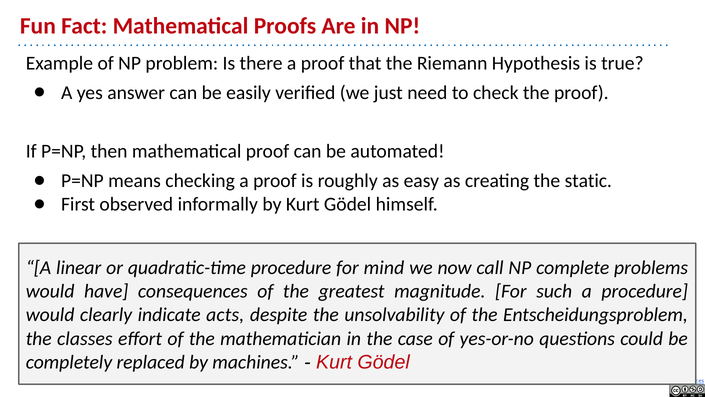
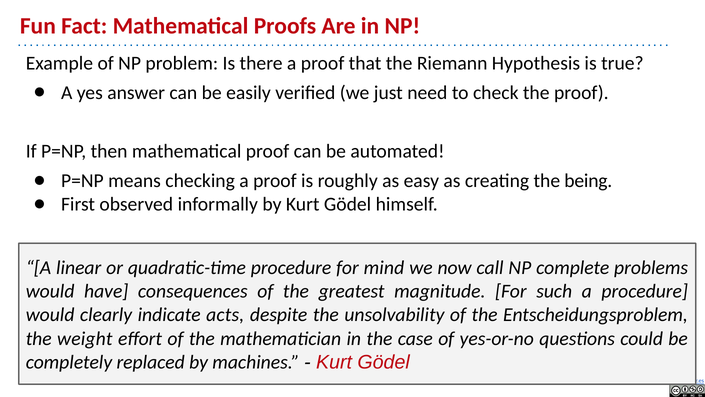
static: static -> being
classes: classes -> weight
